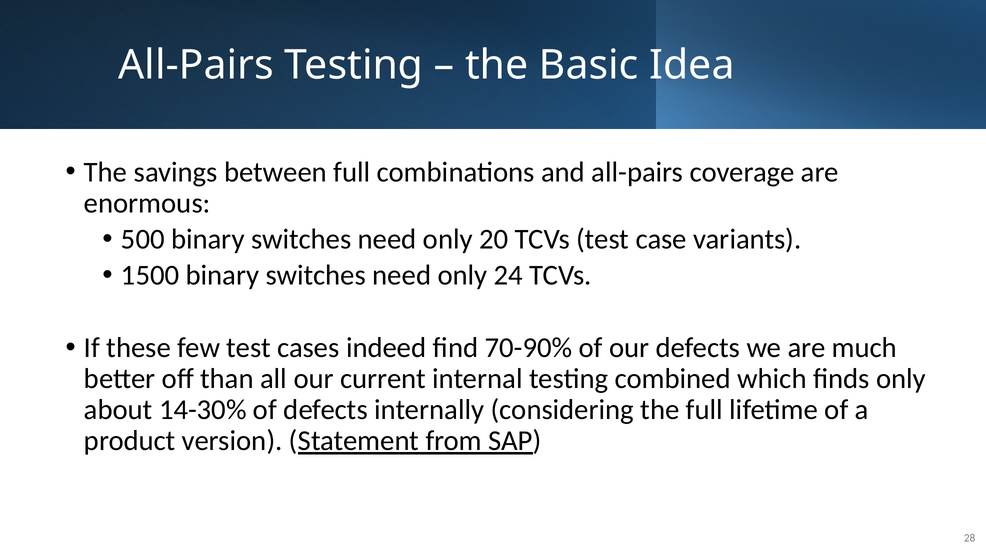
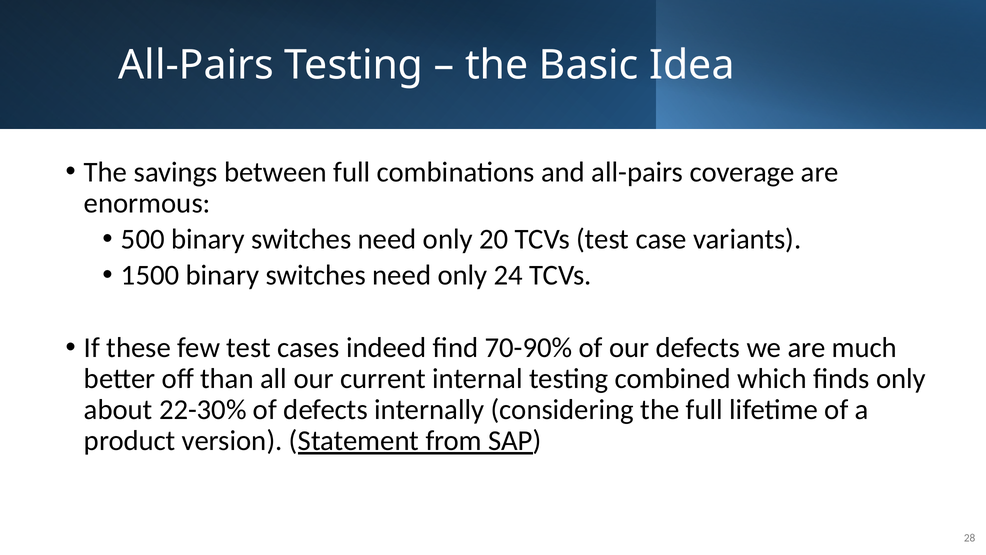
14-30%: 14-30% -> 22-30%
